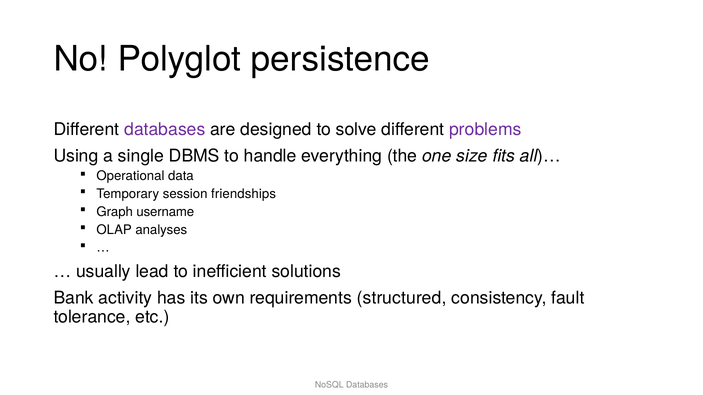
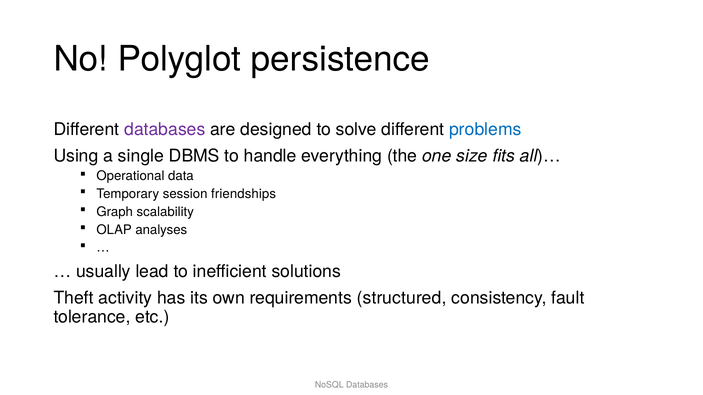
problems colour: purple -> blue
username: username -> scalability
Bank: Bank -> Theft
